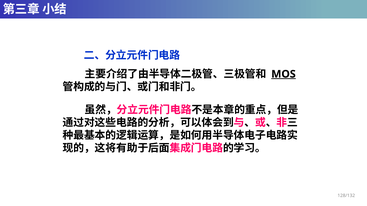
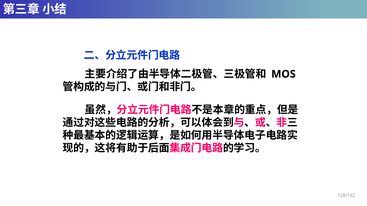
MOS underline: present -> none
